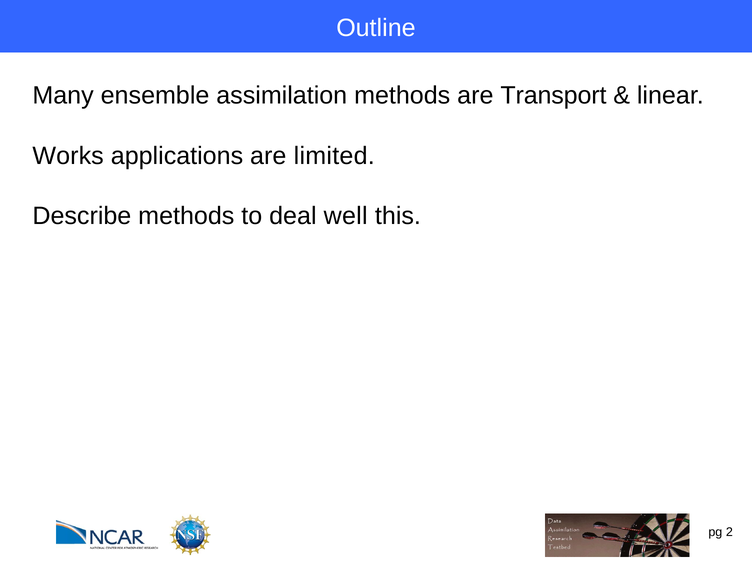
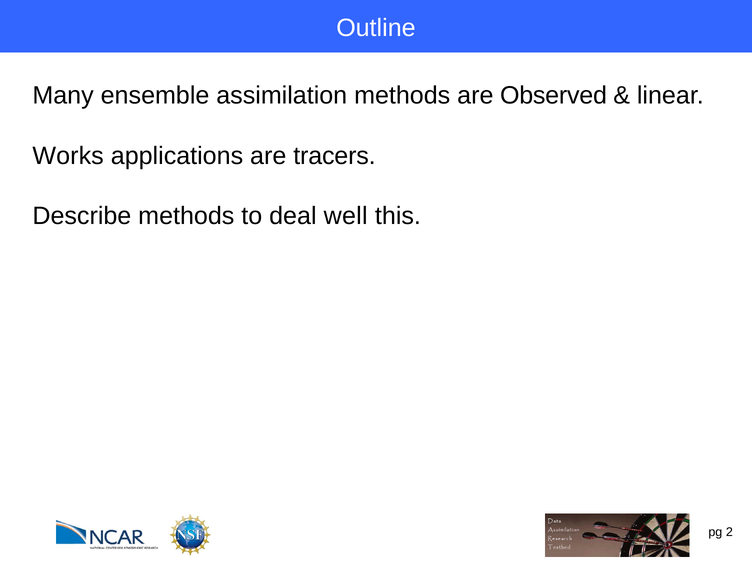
Transport: Transport -> Observed
limited: limited -> tracers
